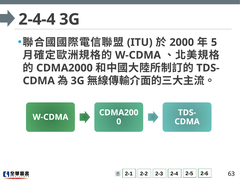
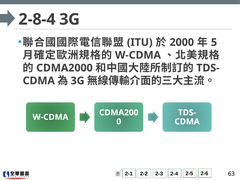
2-4-4: 2-4-4 -> 2-8-4
